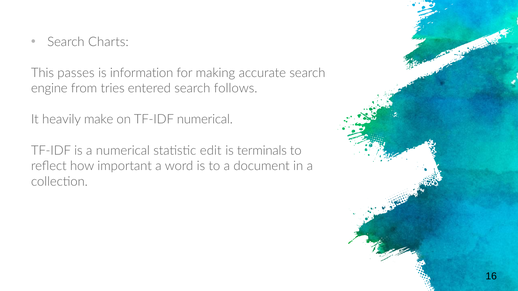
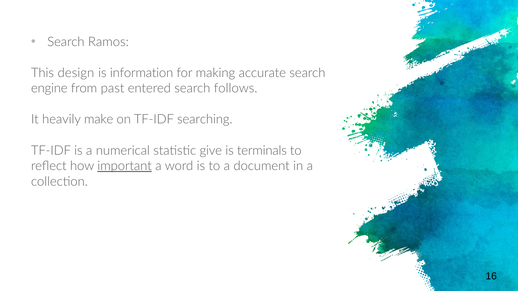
Charts: Charts -> Ramos
passes: passes -> design
tries: tries -> past
TF-IDF numerical: numerical -> searching
edit: edit -> give
important underline: none -> present
